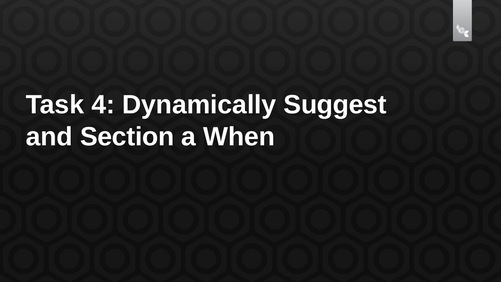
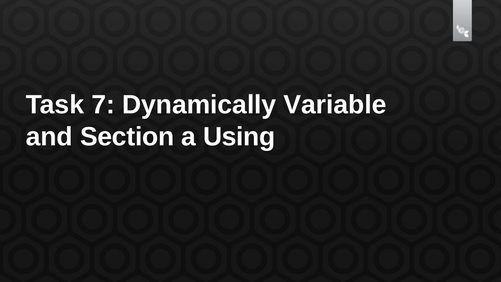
4: 4 -> 7
Suggest: Suggest -> Variable
When: When -> Using
